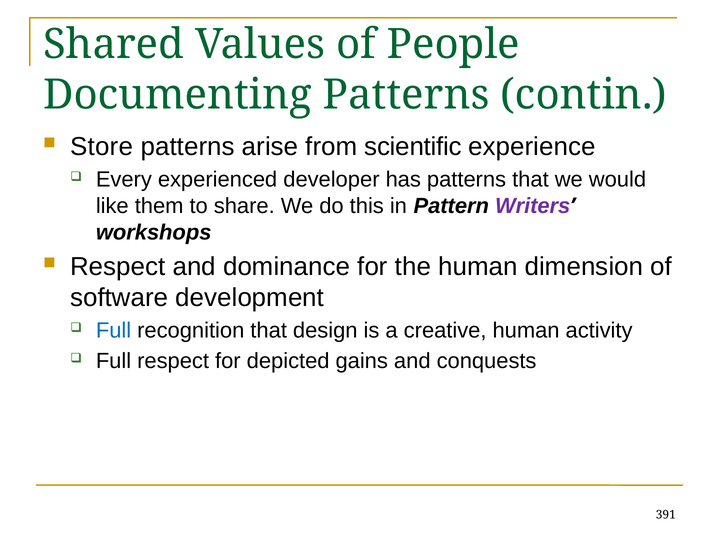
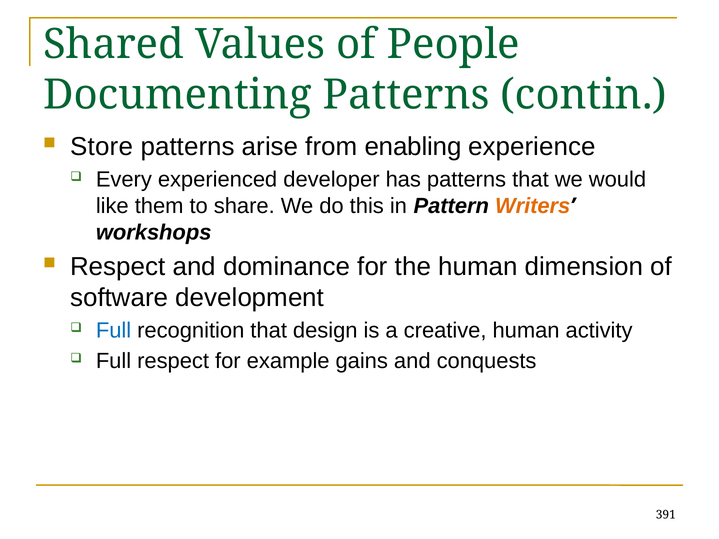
scientific: scientific -> enabling
Writers colour: purple -> orange
depicted: depicted -> example
